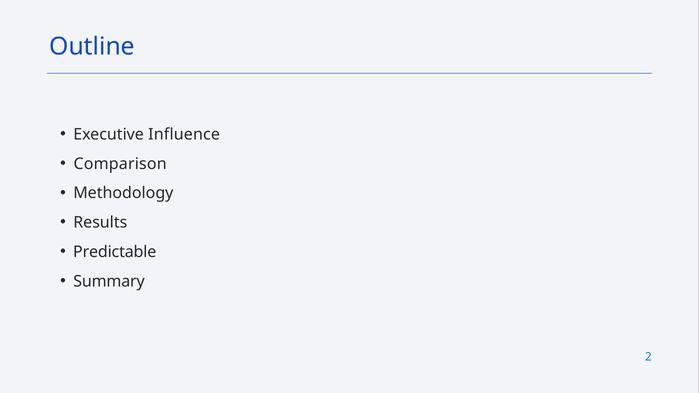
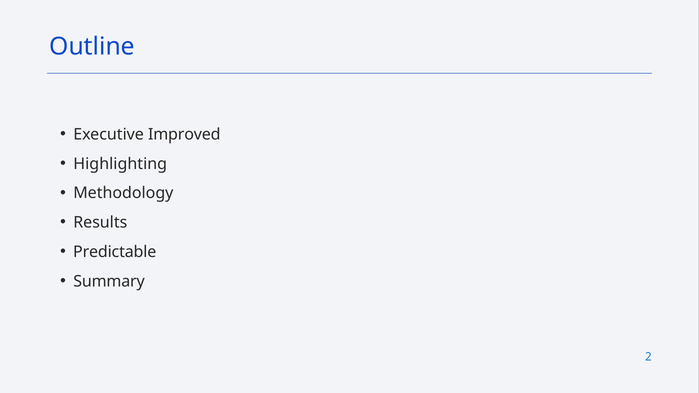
Influence: Influence -> Improved
Comparison: Comparison -> Highlighting
